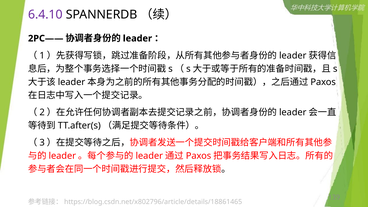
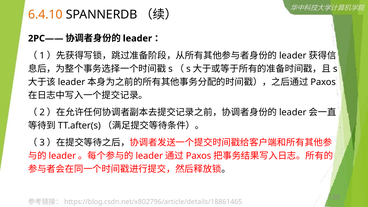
6.4.10 colour: purple -> orange
